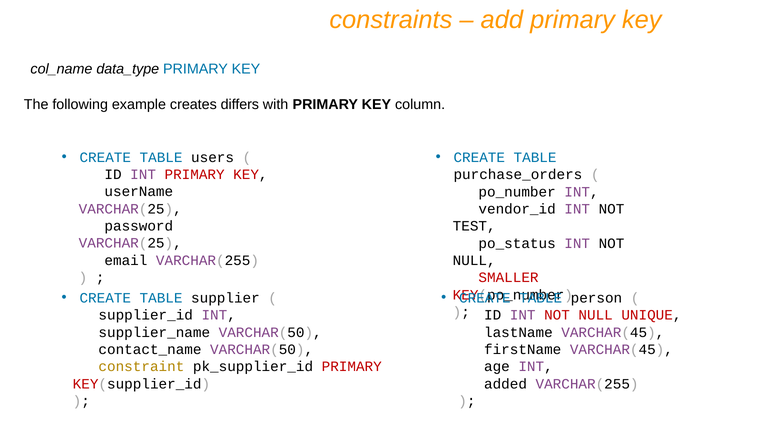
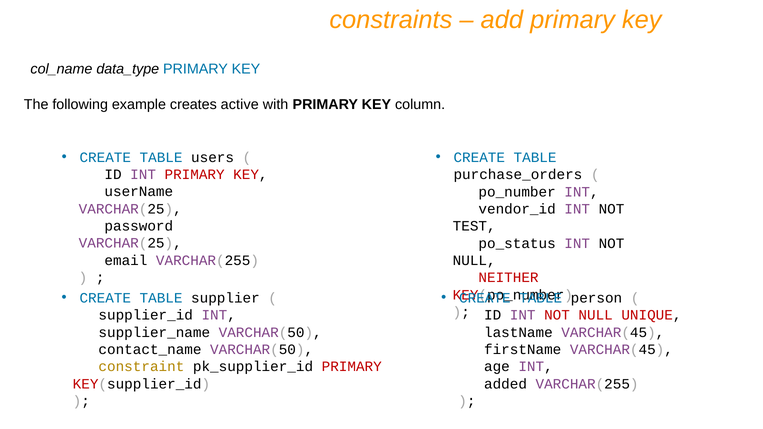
differs: differs -> active
SMALLER: SMALLER -> NEITHER
